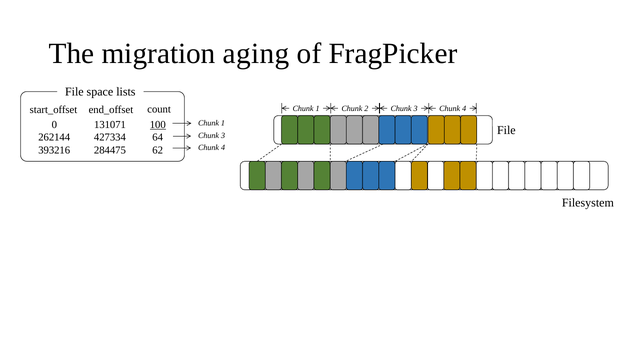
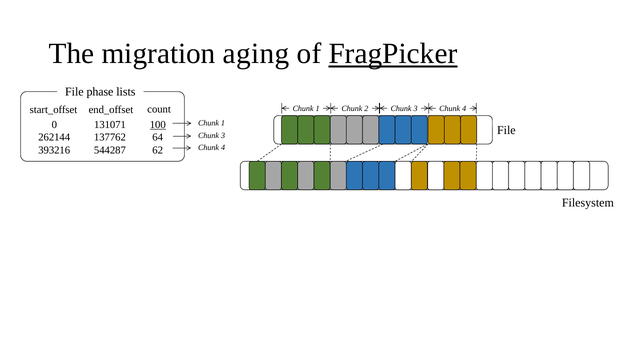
FragPicker underline: none -> present
space: space -> phase
427334: 427334 -> 137762
284475: 284475 -> 544287
